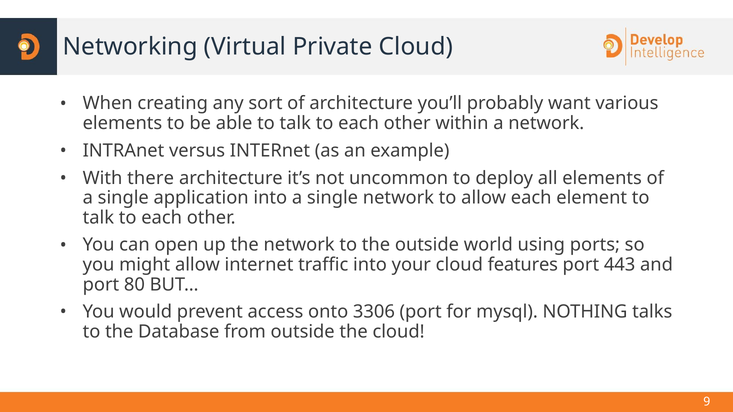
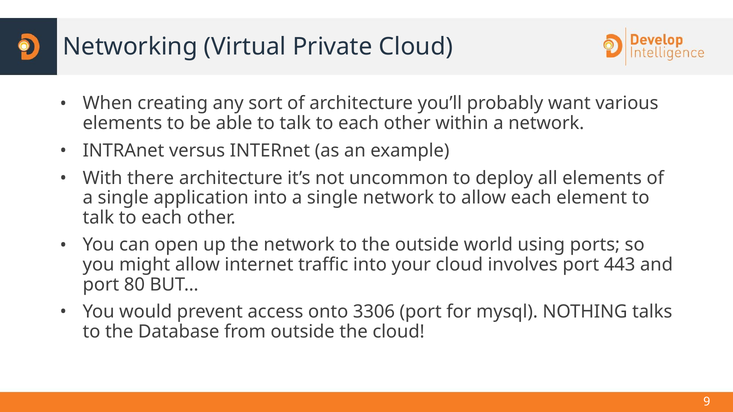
features: features -> involves
